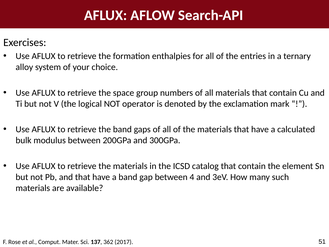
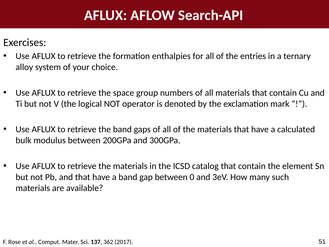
4: 4 -> 0
